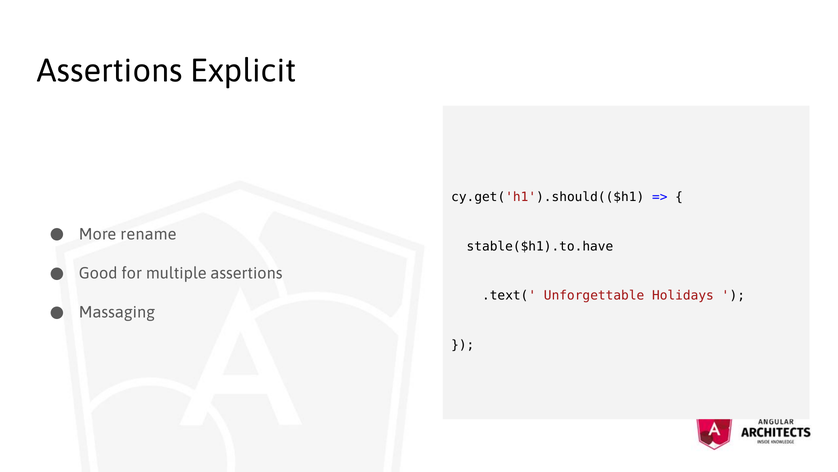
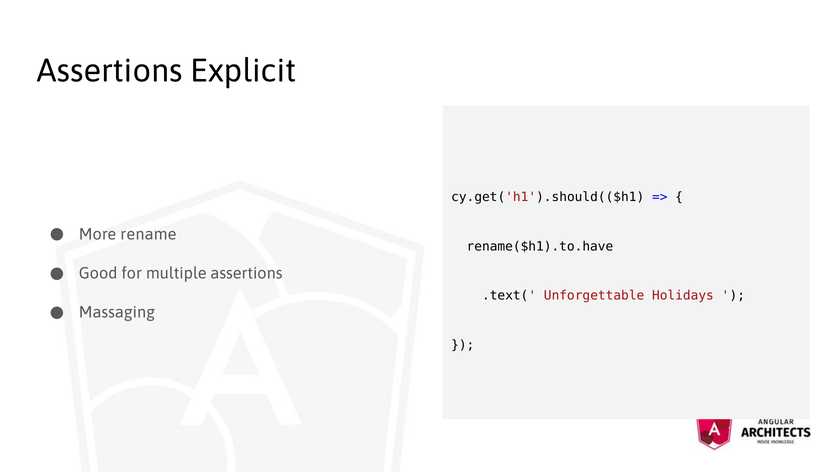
stable($h1).to.have: stable($h1).to.have -> rename($h1).to.have
